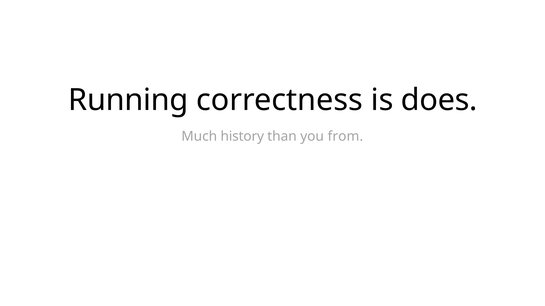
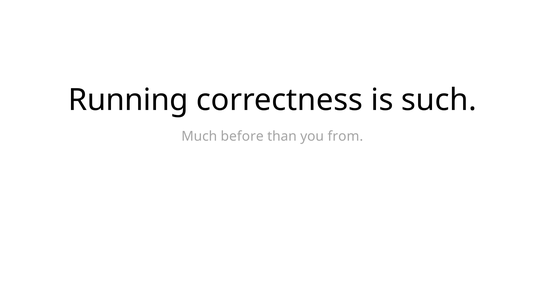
does: does -> such
history: history -> before
